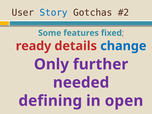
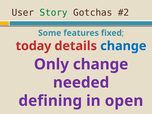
Story colour: blue -> green
ready: ready -> today
Only further: further -> change
